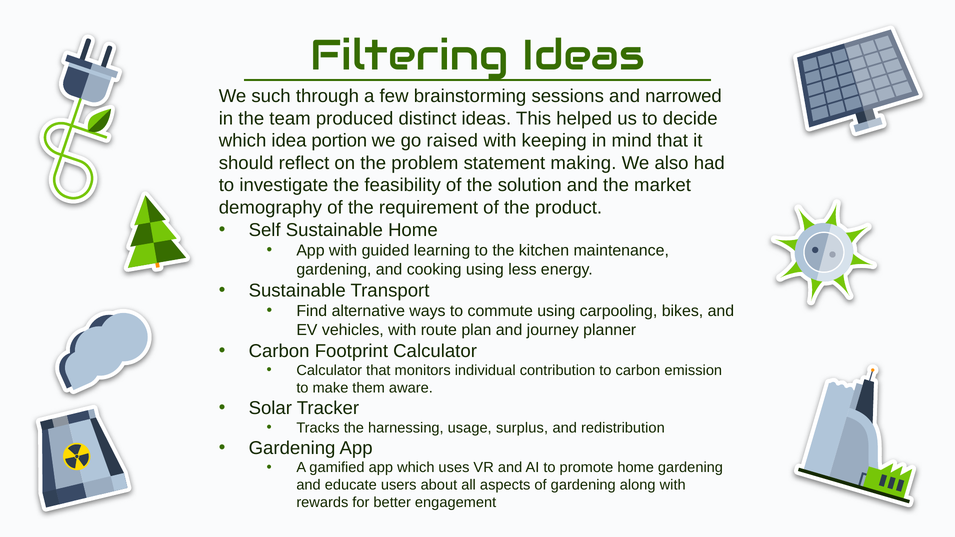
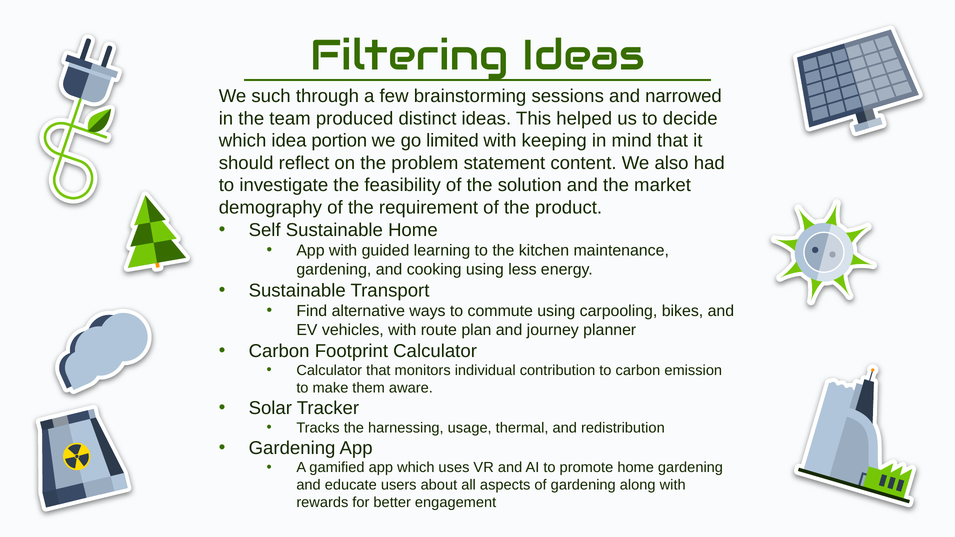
raised: raised -> limited
making: making -> content
surplus: surplus -> thermal
